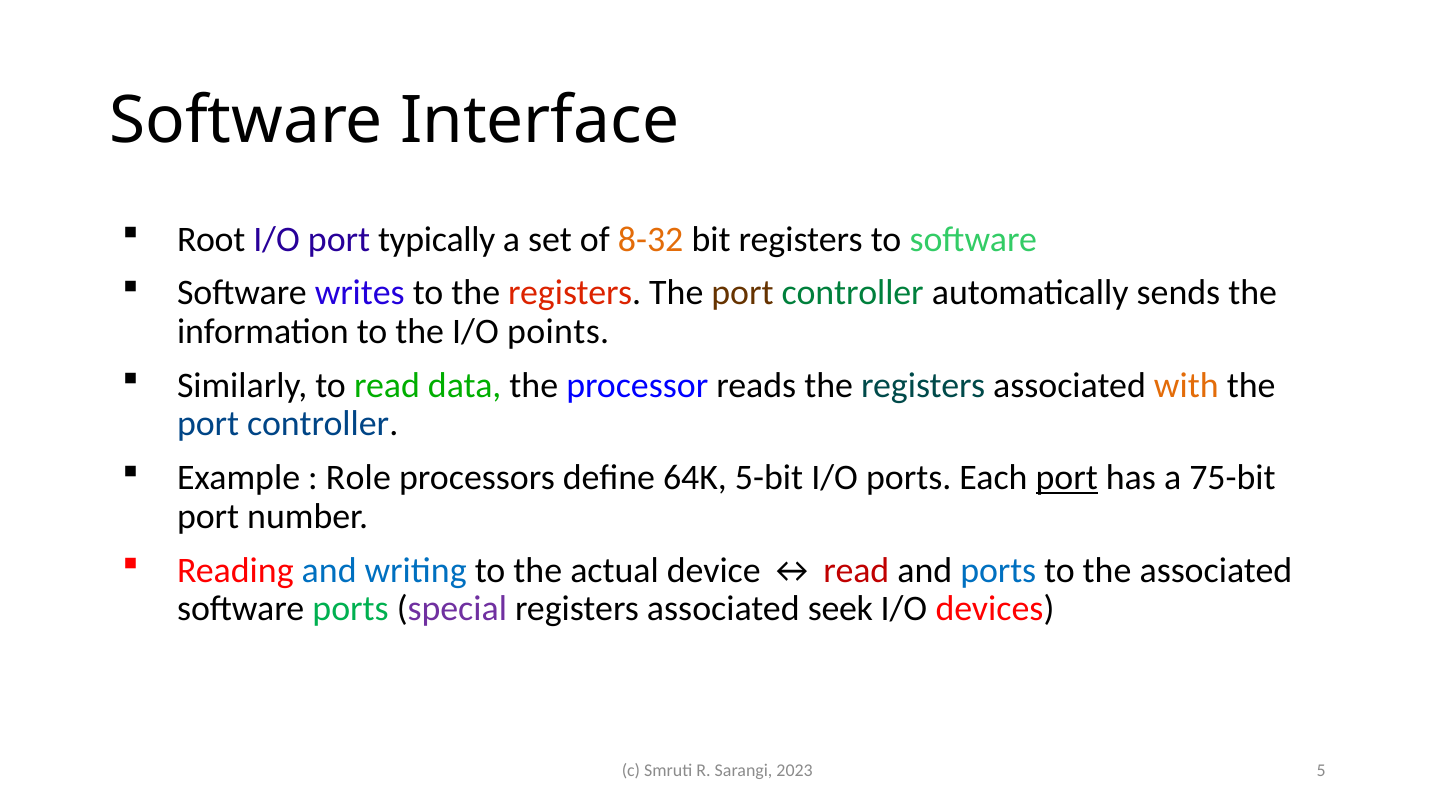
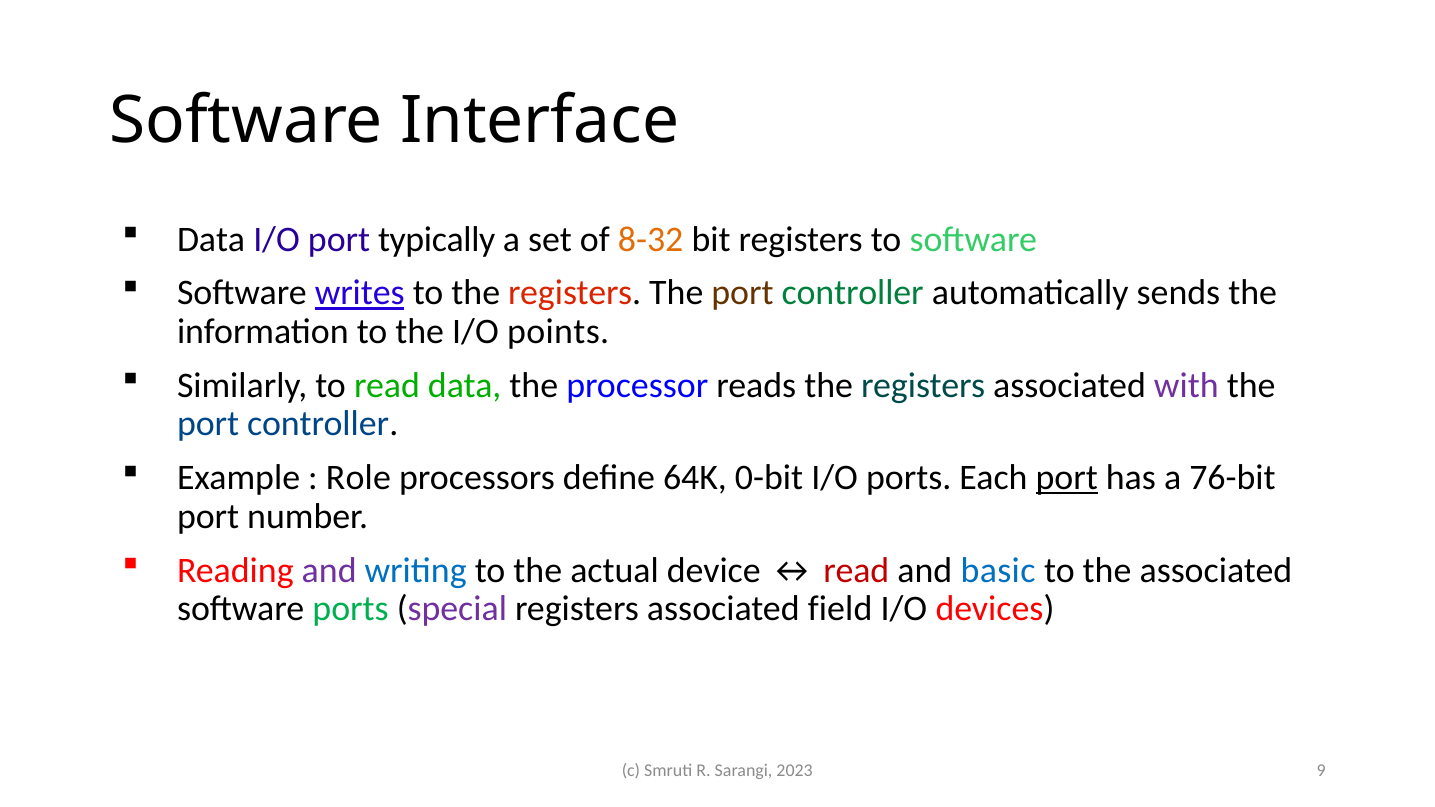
Root at (211, 239): Root -> Data
writes underline: none -> present
with colour: orange -> purple
5-bit: 5-bit -> 0-bit
75-bit: 75-bit -> 76-bit
and at (329, 570) colour: blue -> purple
and ports: ports -> basic
seek: seek -> field
5: 5 -> 9
